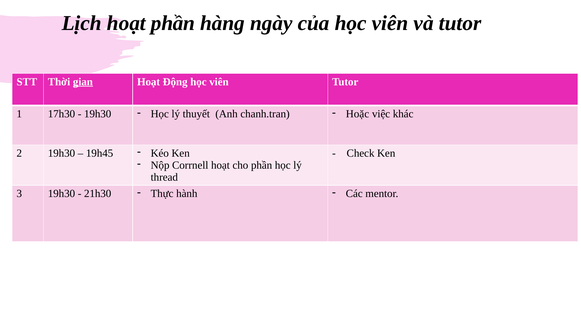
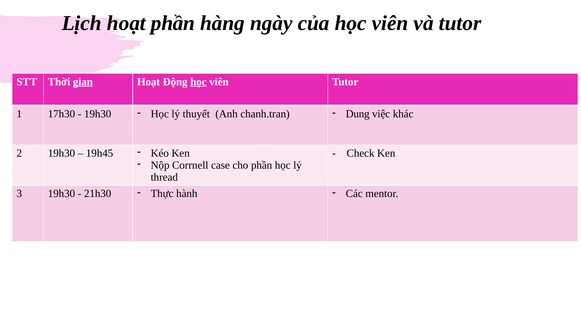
học at (198, 82) underline: none -> present
Hoặc: Hoặc -> Dung
Corrnell hoạt: hoạt -> case
